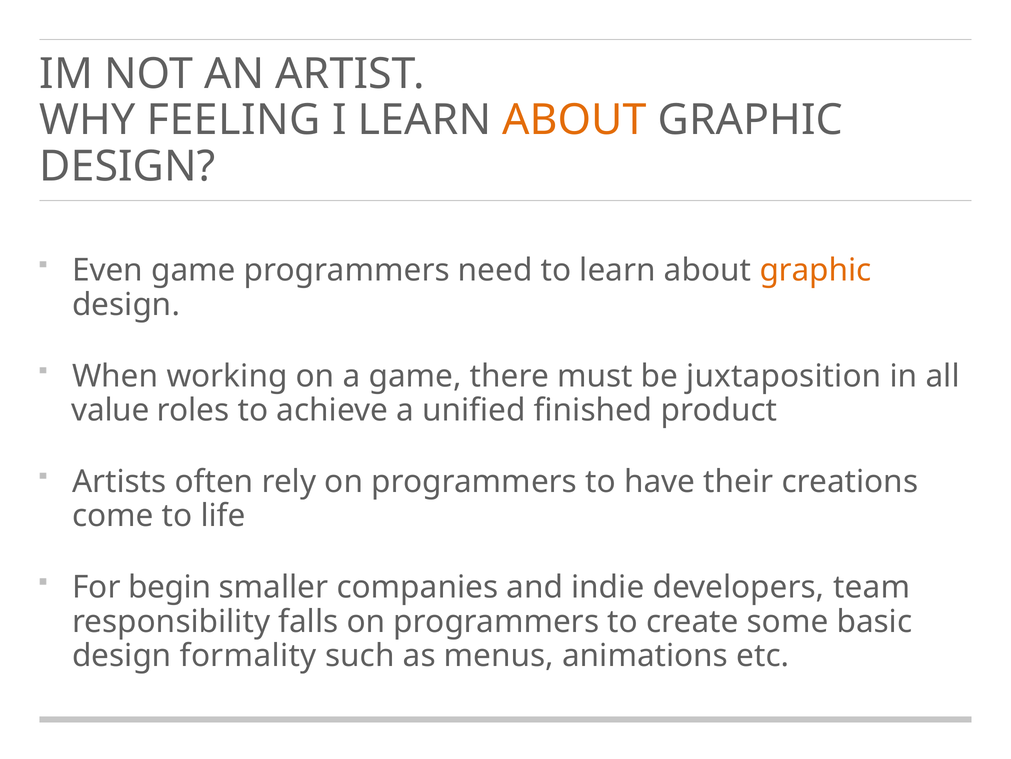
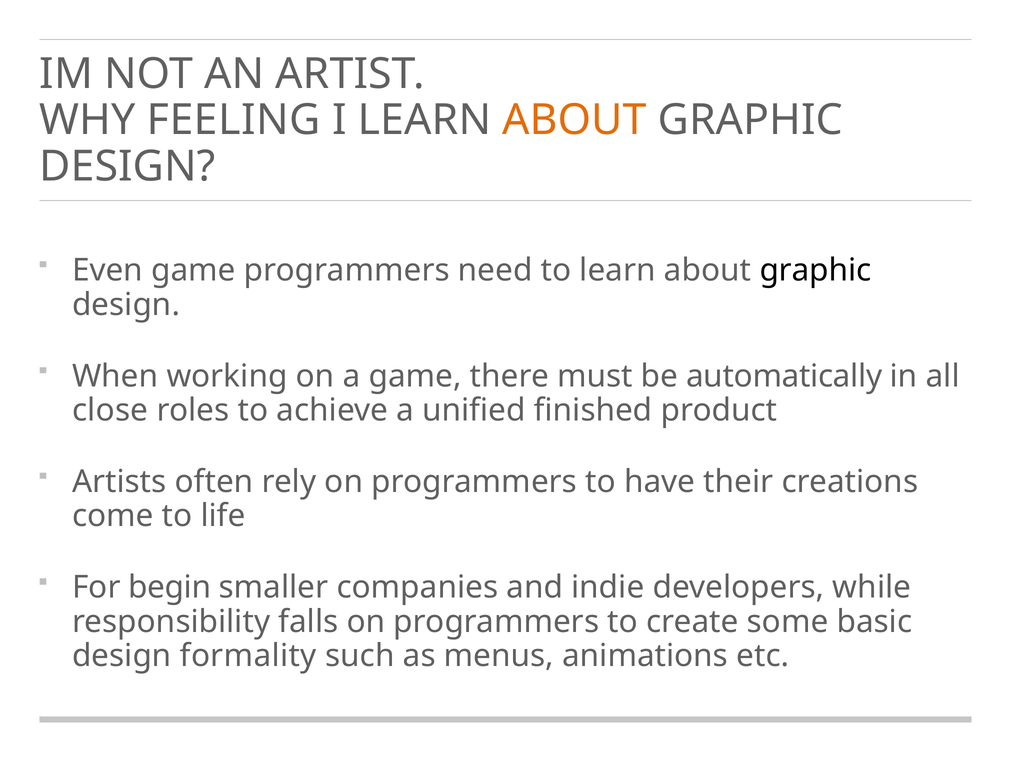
graphic at (816, 270) colour: orange -> black
juxtaposition: juxtaposition -> automatically
value: value -> close
team: team -> while
